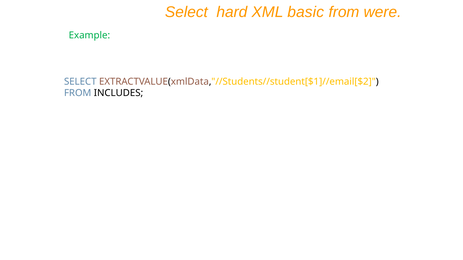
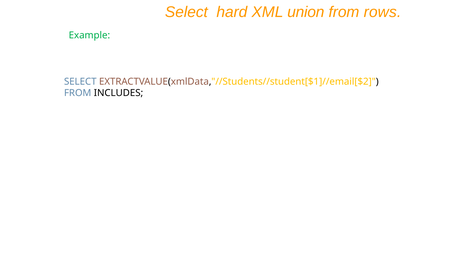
basic: basic -> union
were: were -> rows
